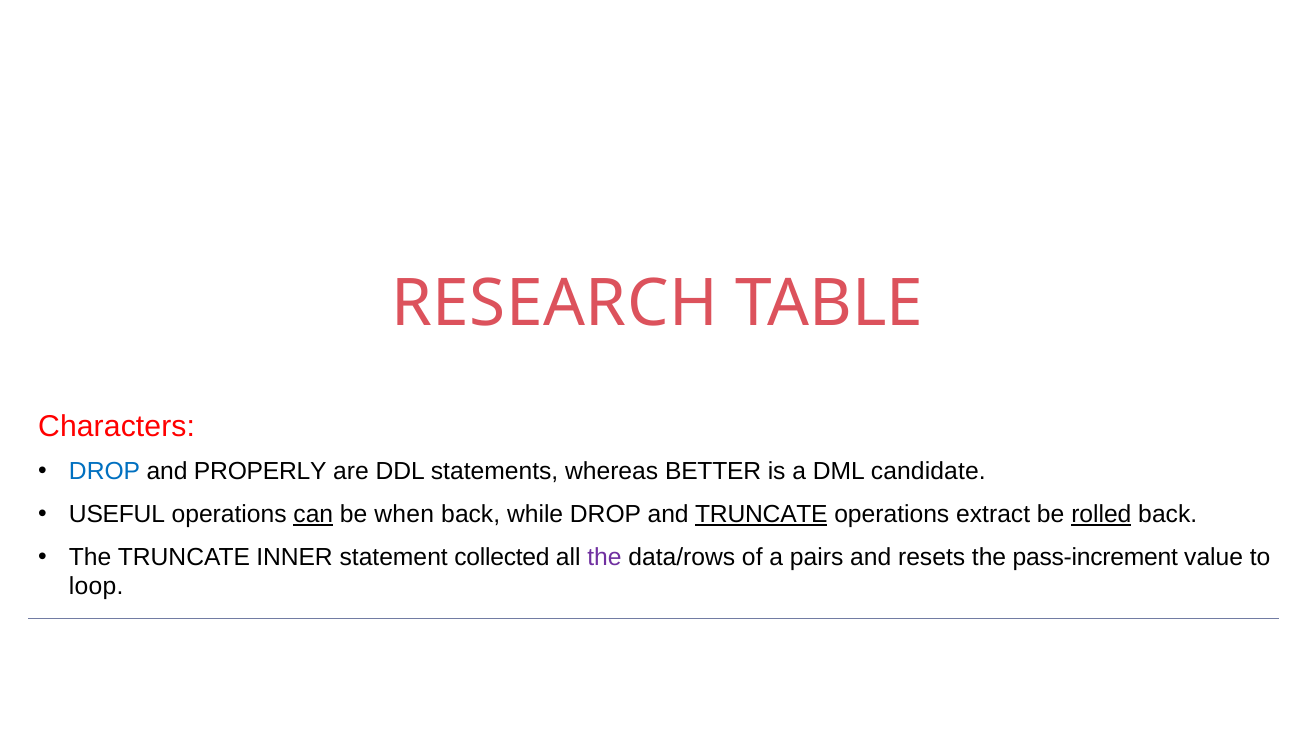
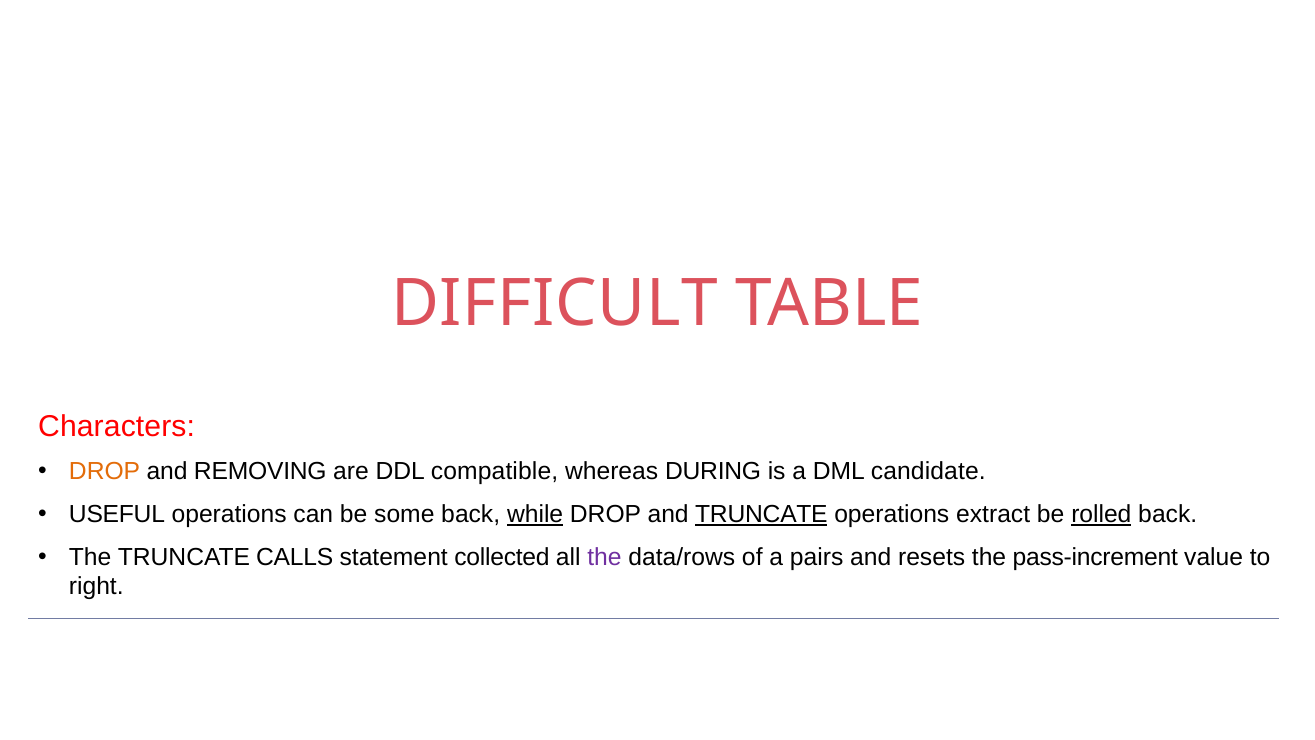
RESEARCH: RESEARCH -> DIFFICULT
DROP at (105, 472) colour: blue -> orange
PROPERLY: PROPERLY -> REMOVING
statements: statements -> compatible
BETTER: BETTER -> DURING
can underline: present -> none
when: when -> some
while underline: none -> present
INNER: INNER -> CALLS
loop: loop -> right
